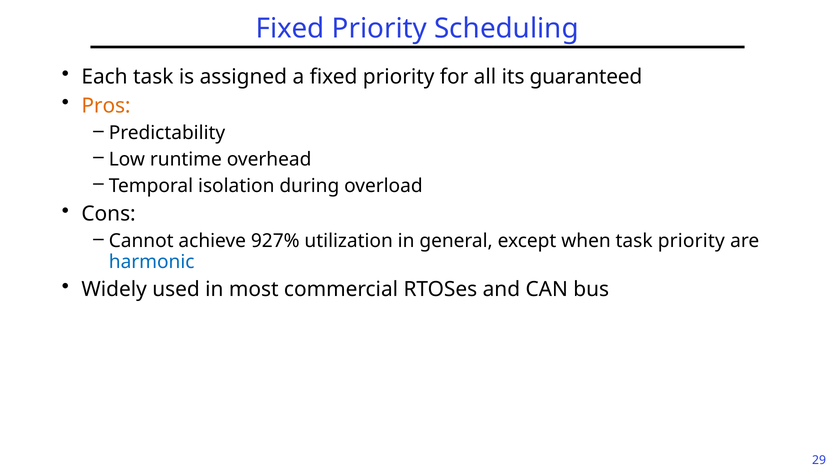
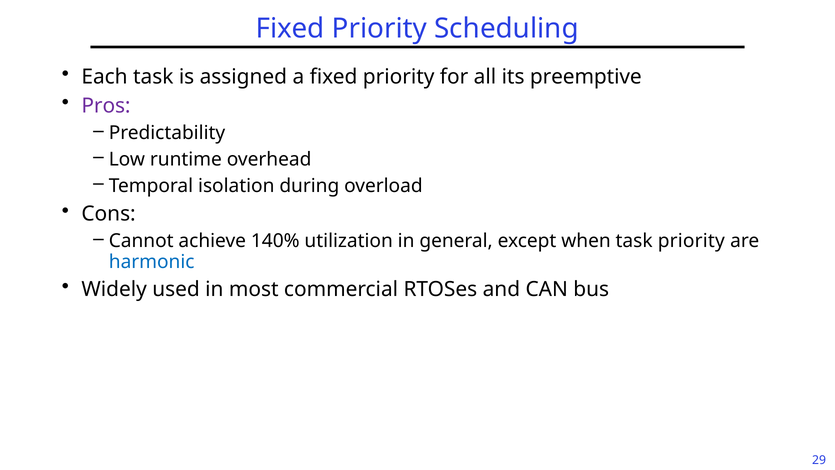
guaranteed: guaranteed -> preemptive
Pros colour: orange -> purple
927%: 927% -> 140%
